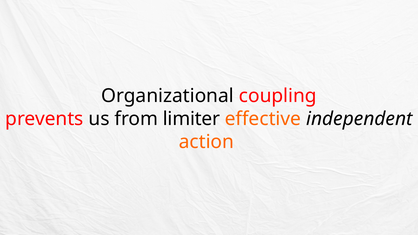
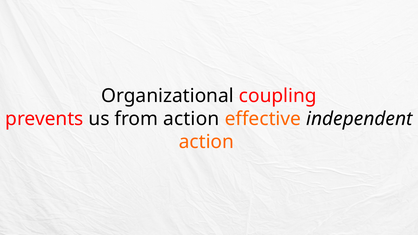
from limiter: limiter -> action
